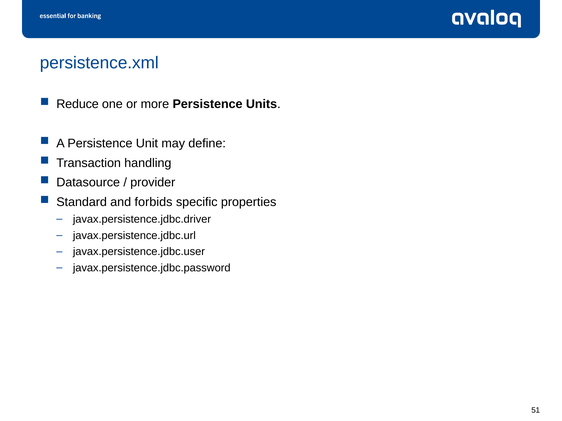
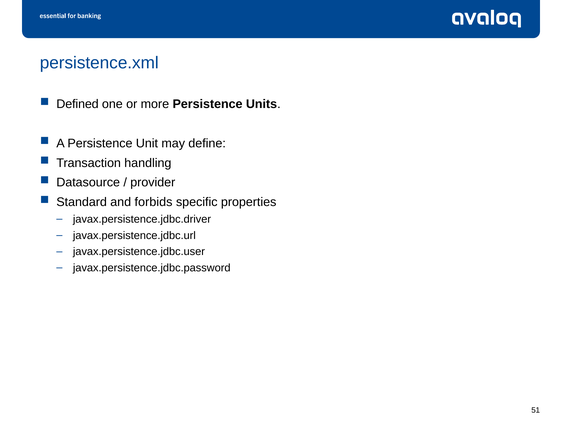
Reduce: Reduce -> Defined
